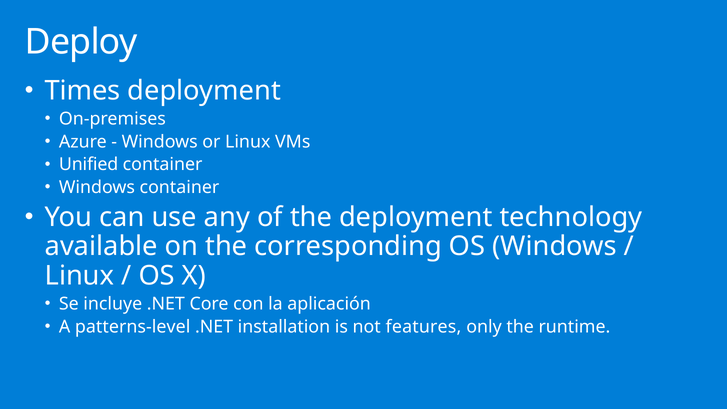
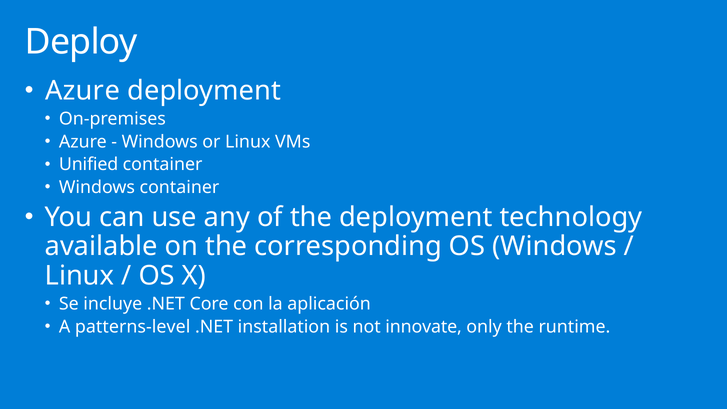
Times at (83, 91): Times -> Azure
features: features -> innovate
